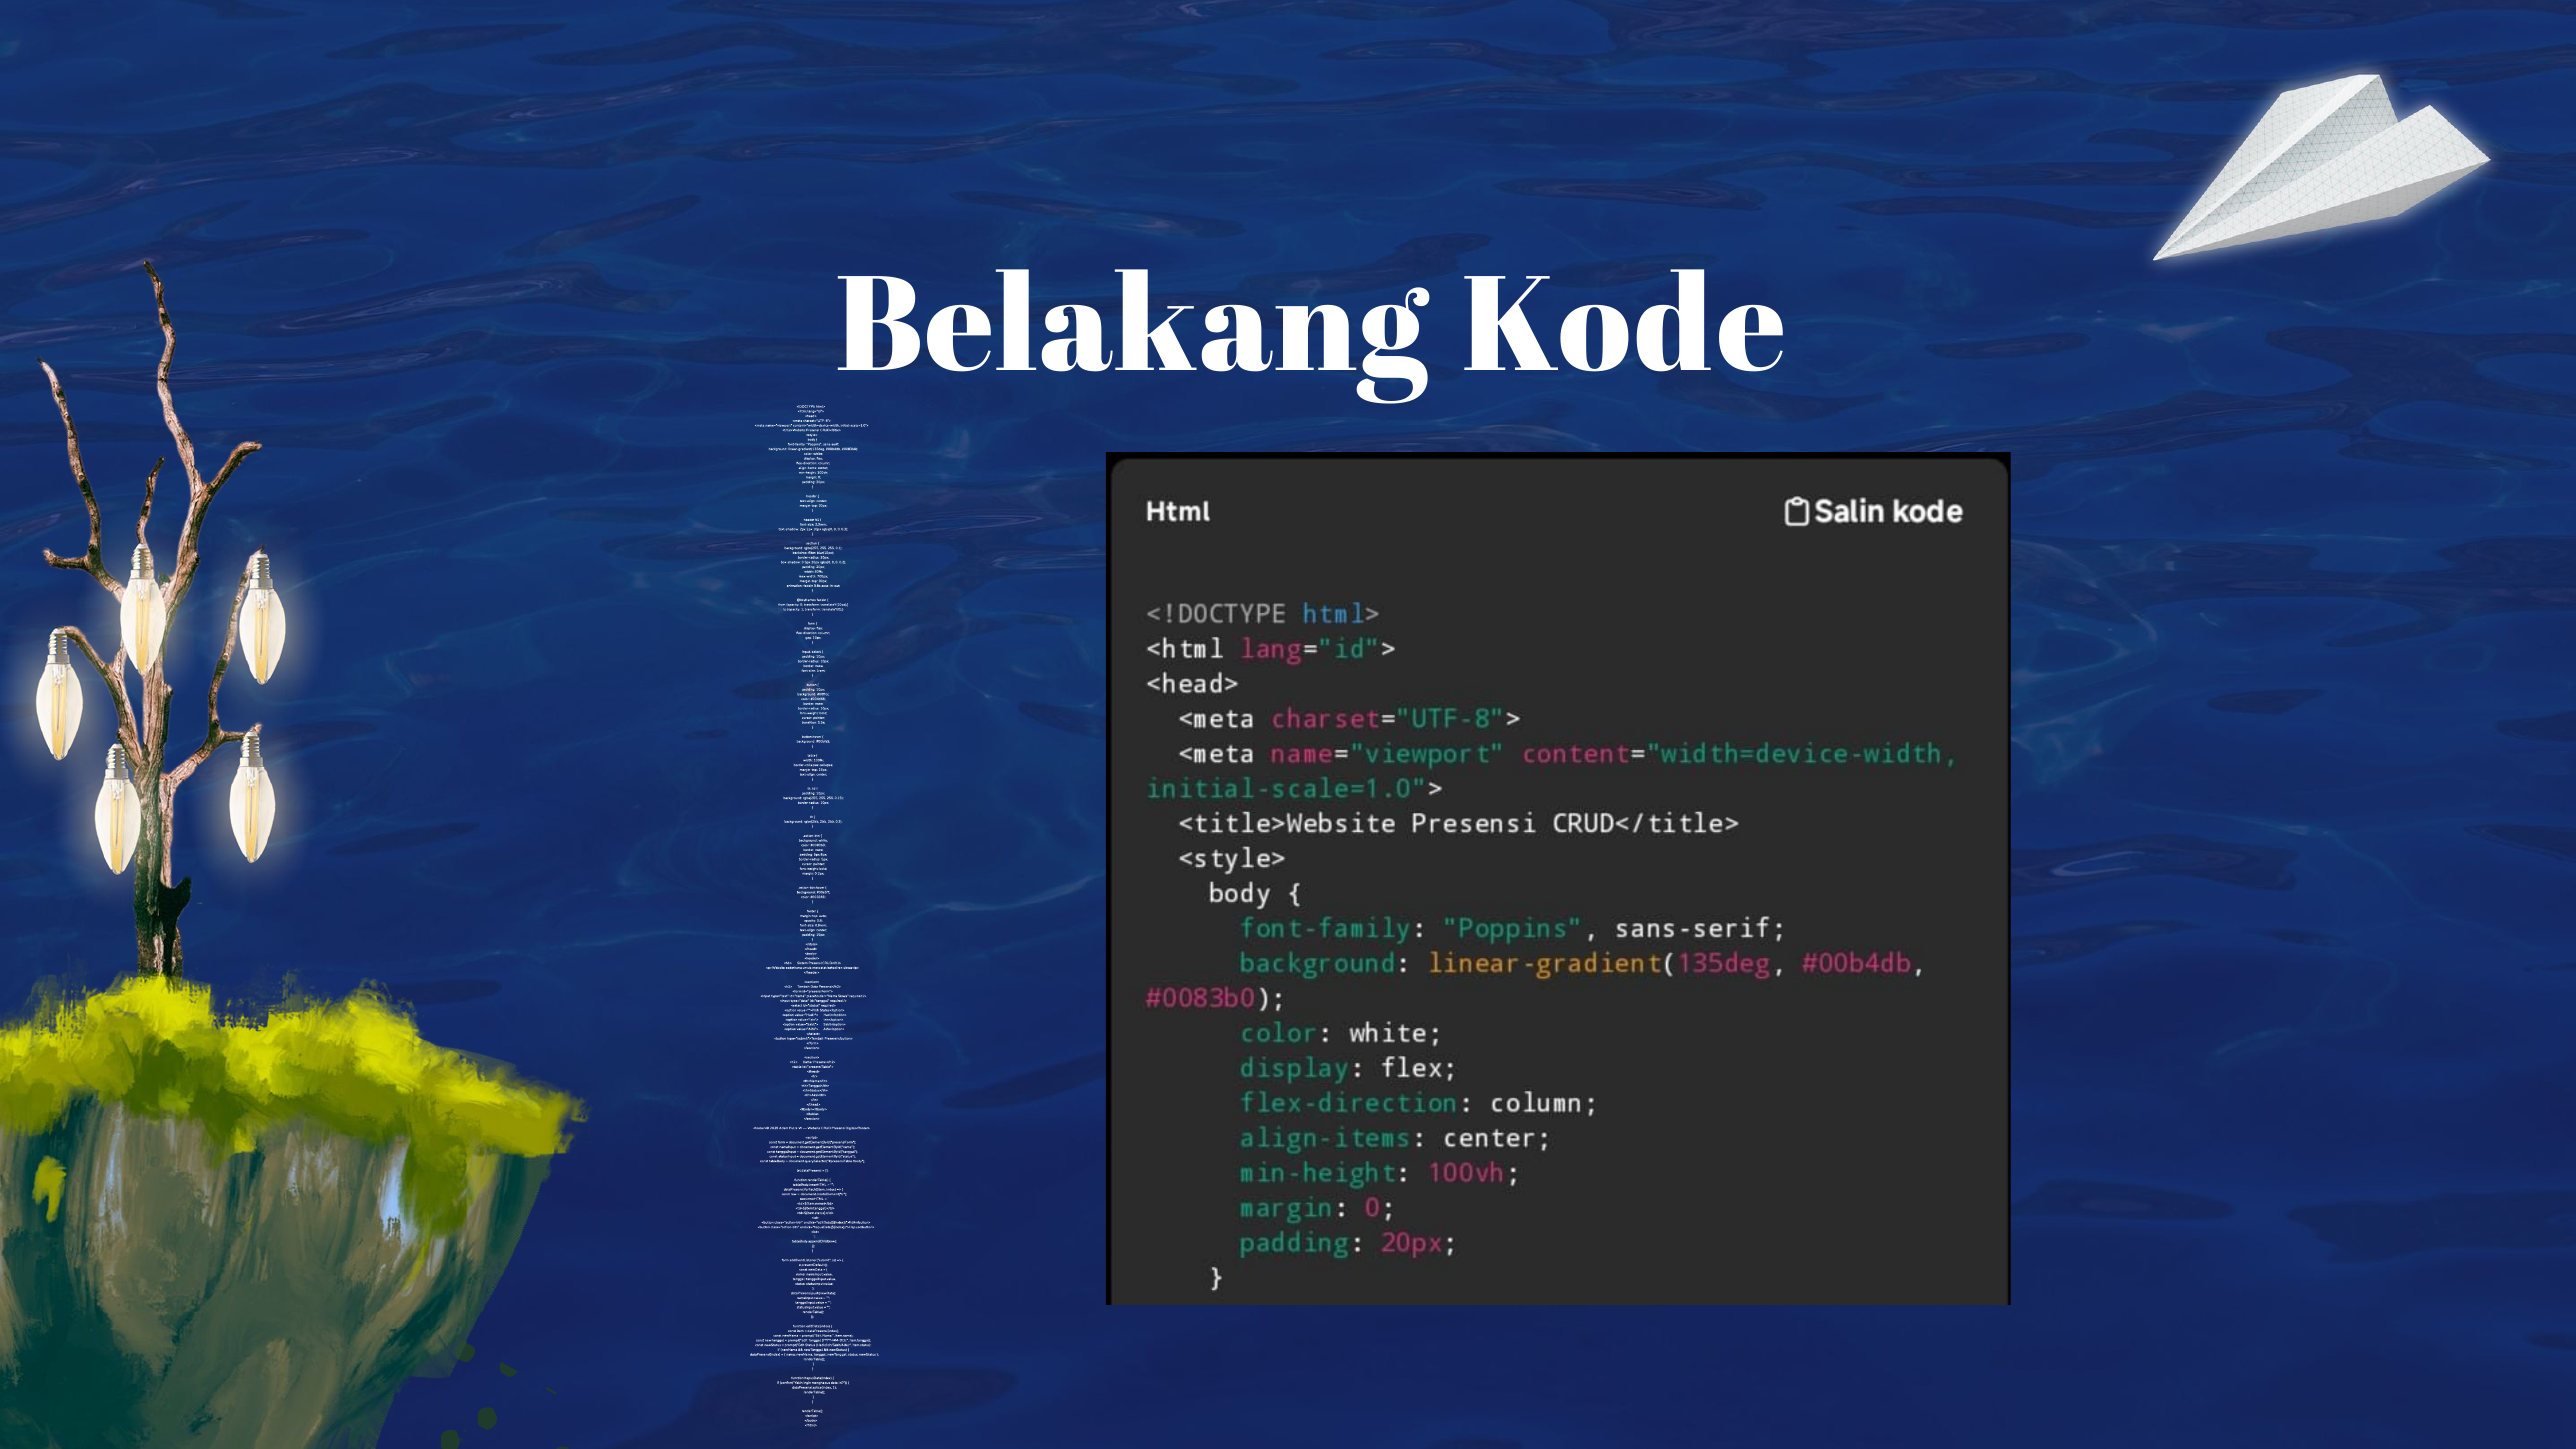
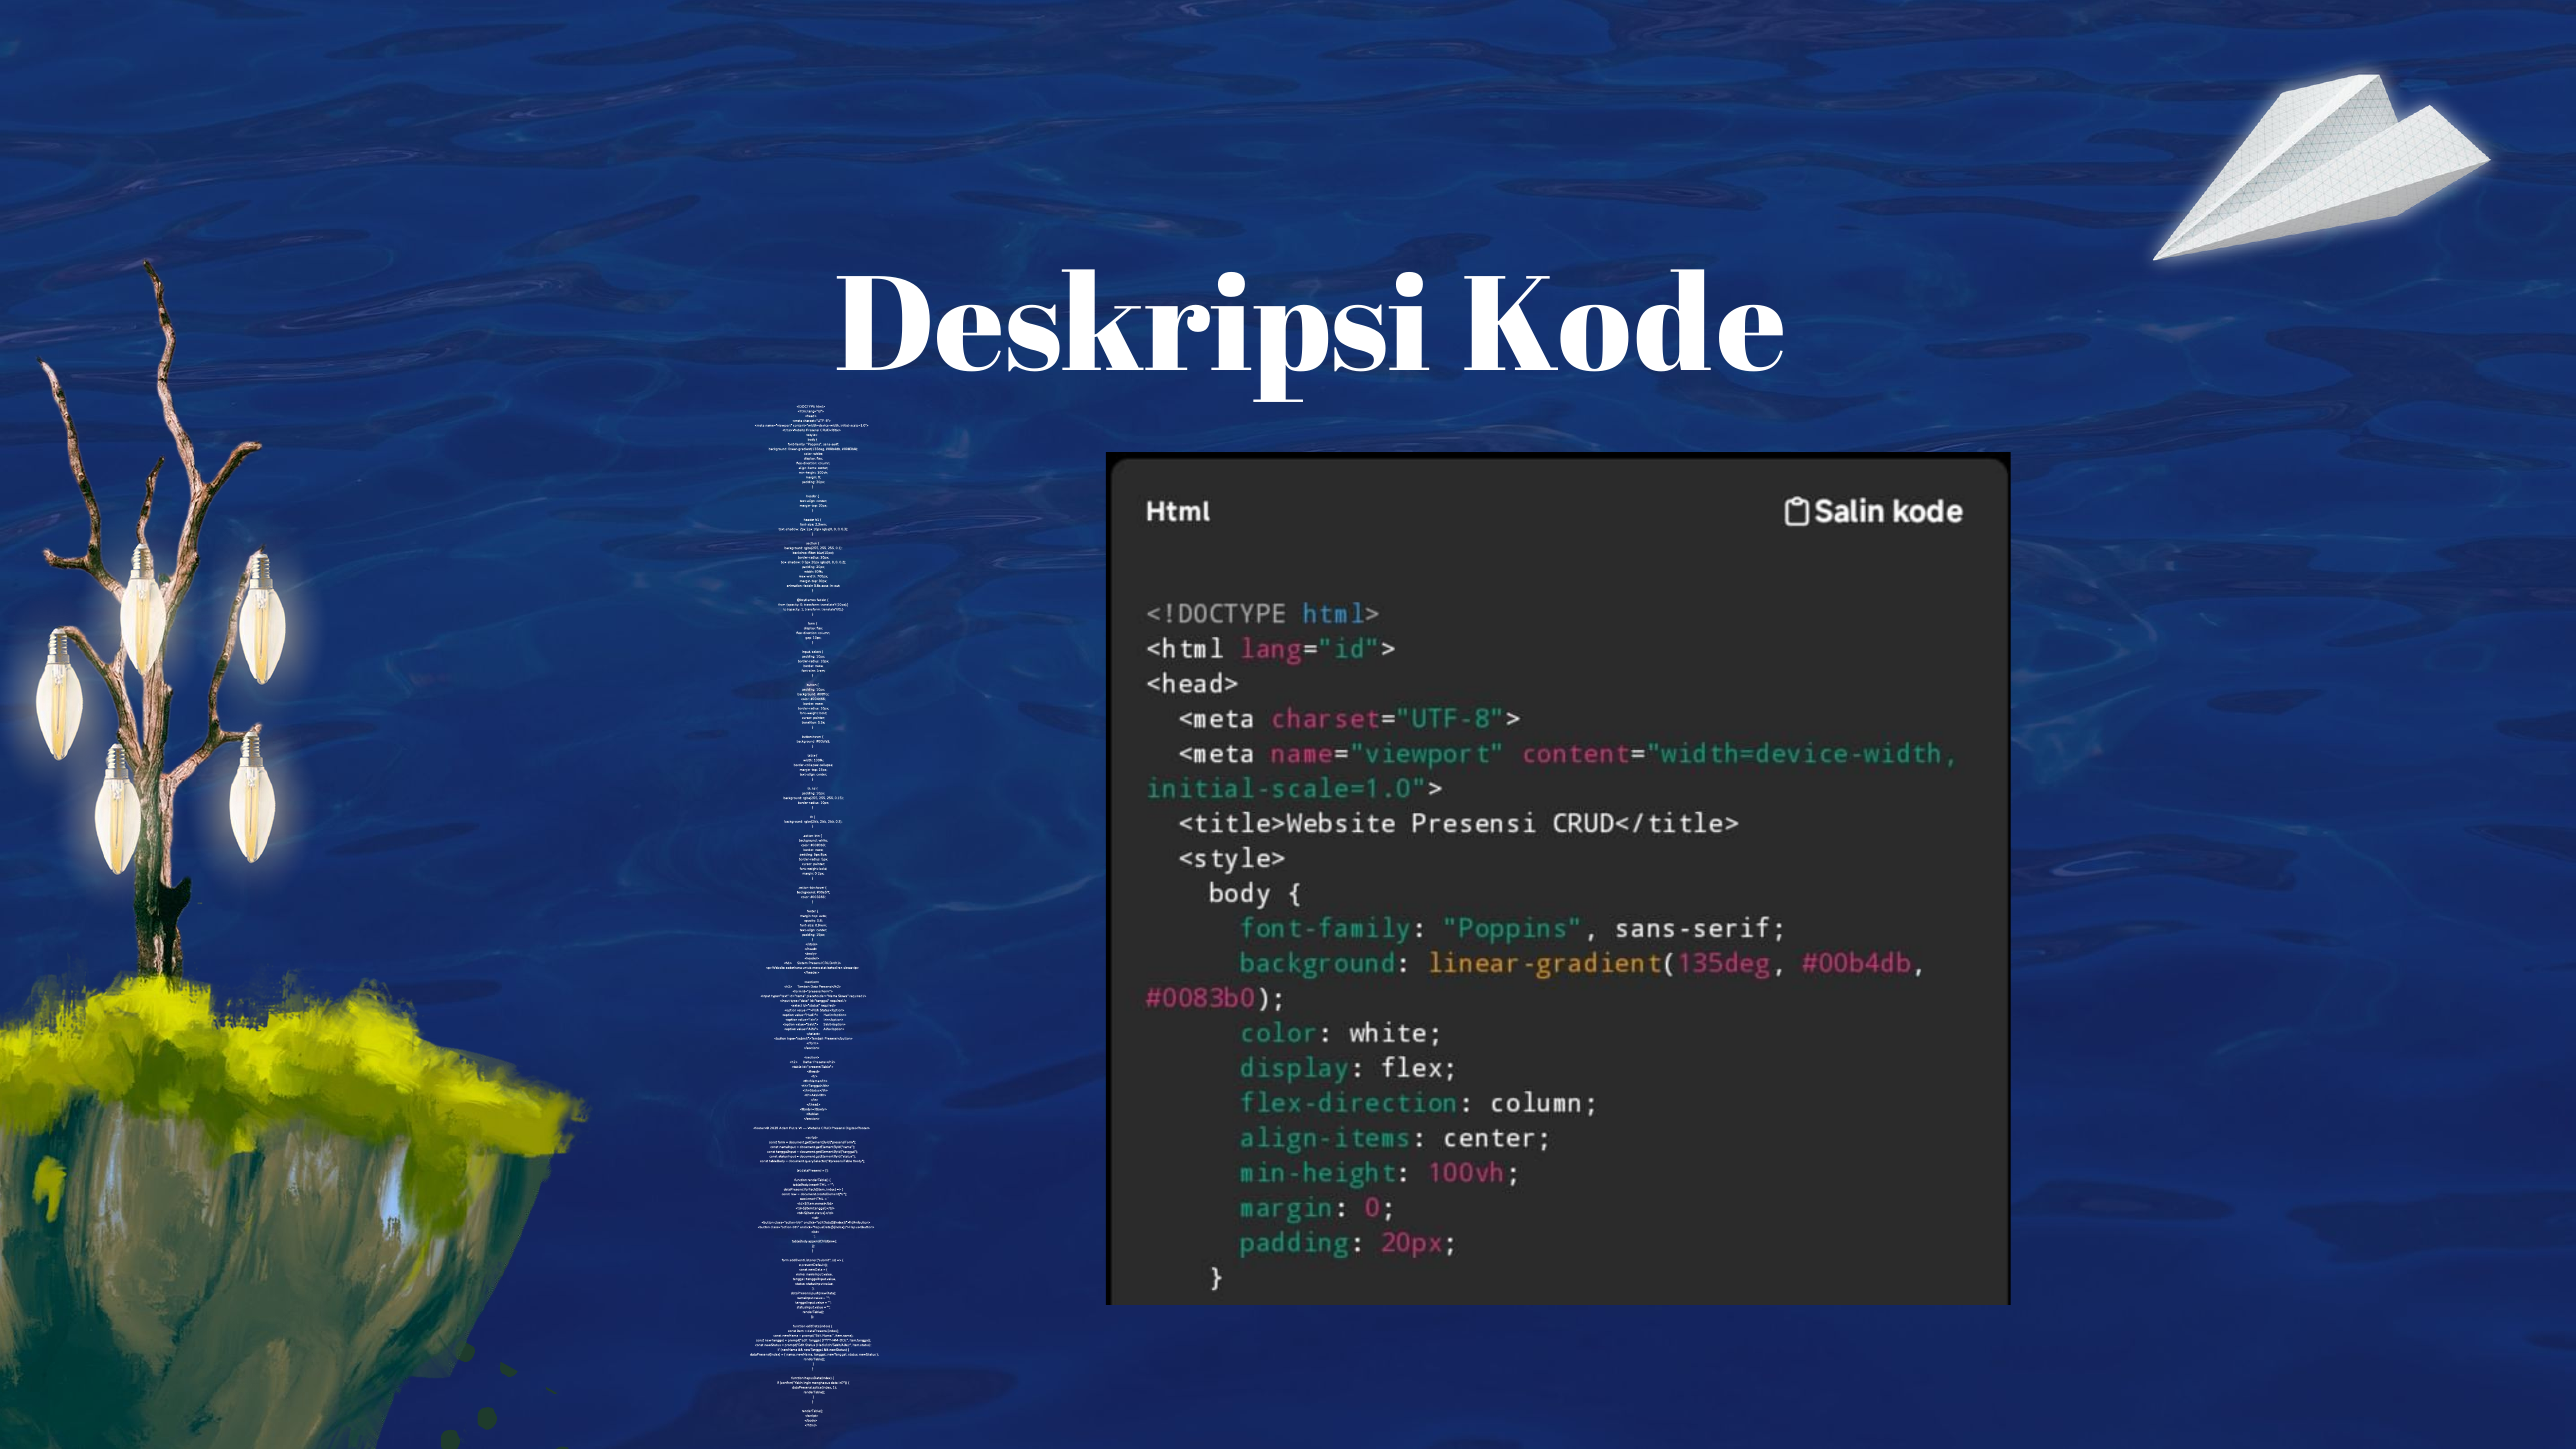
Belakang: Belakang -> Deskripsi
